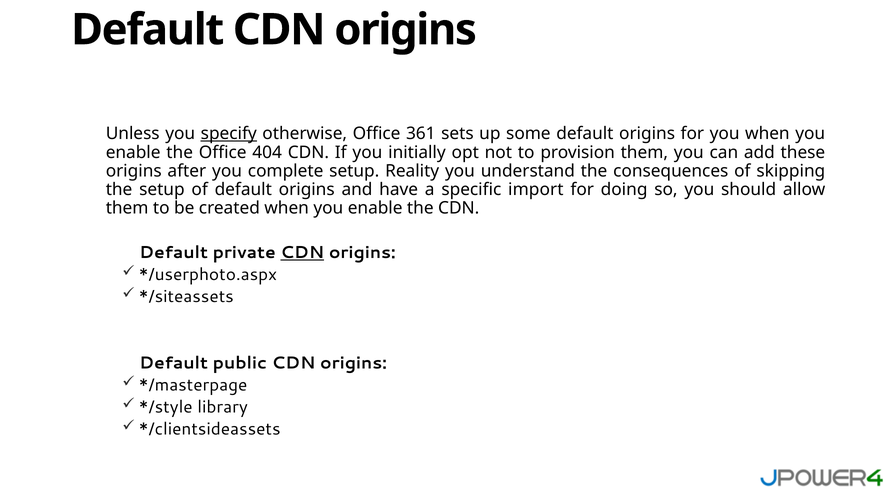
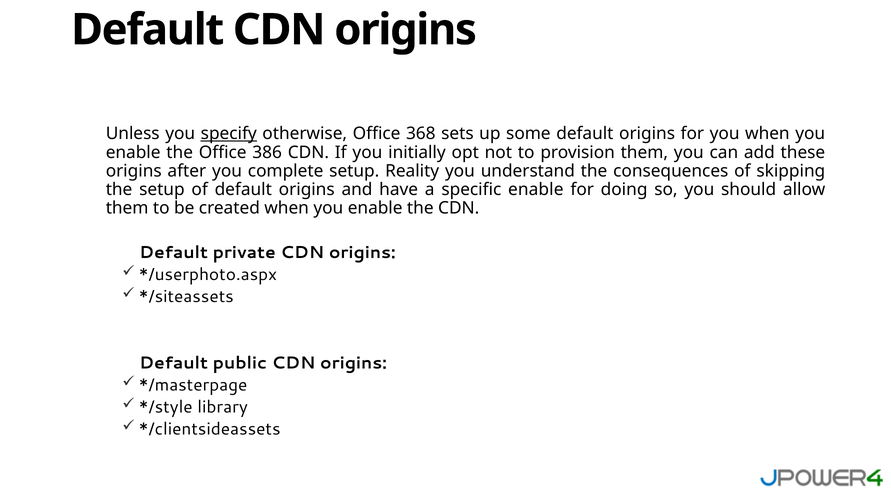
361: 361 -> 368
404: 404 -> 386
specific import: import -> enable
CDN at (302, 252) underline: present -> none
